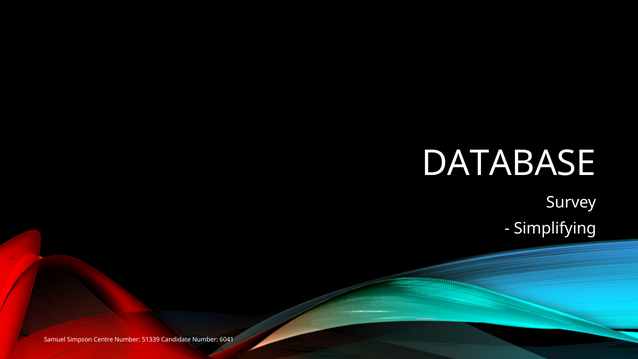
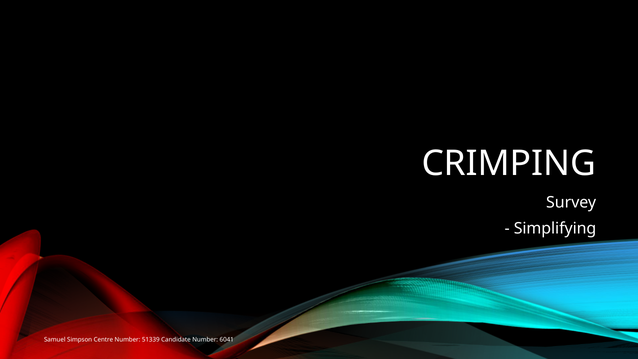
DATABASE: DATABASE -> CRIMPING
